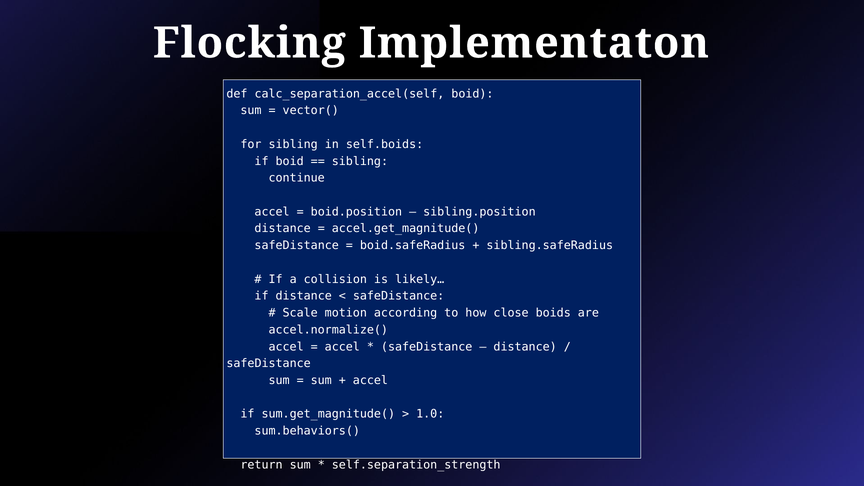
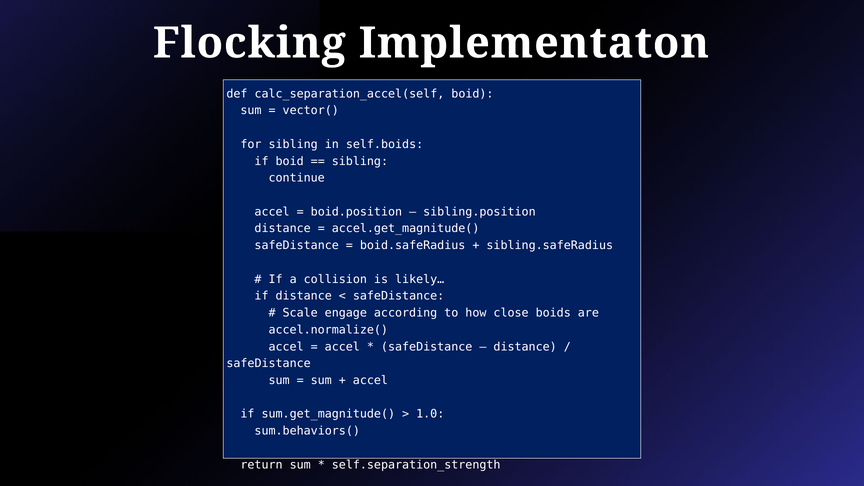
motion: motion -> engage
